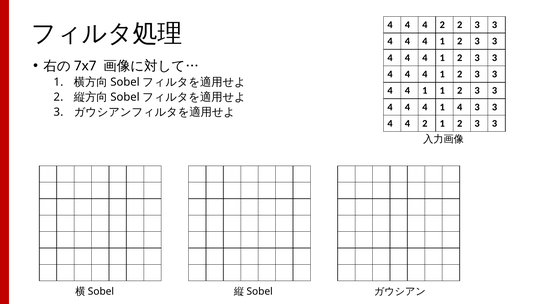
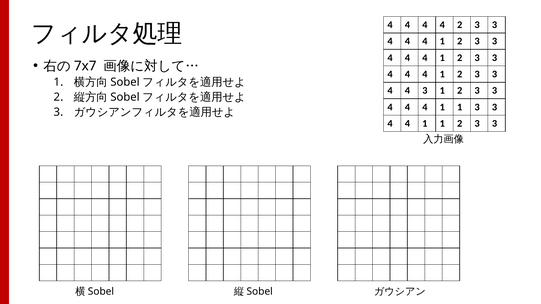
4 4 4 2: 2 -> 4
1 at (425, 91): 1 -> 3
4 at (460, 107): 4 -> 1
2 at (425, 124): 2 -> 1
